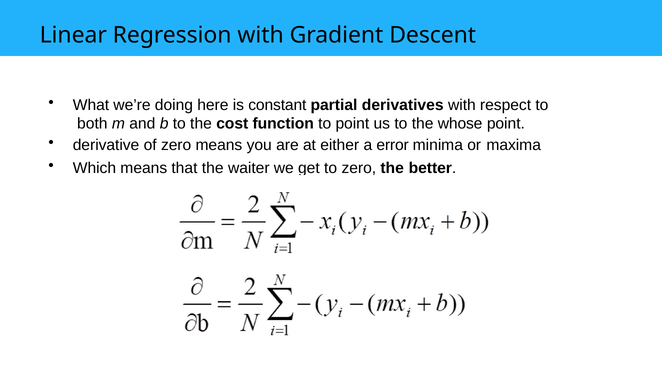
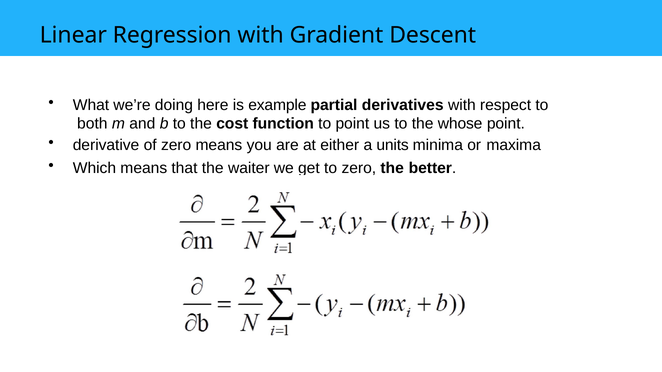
constant: constant -> example
error: error -> units
